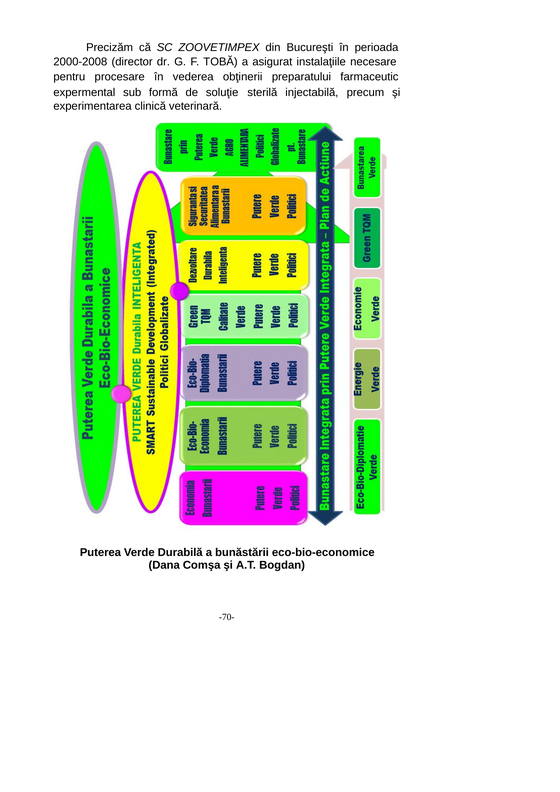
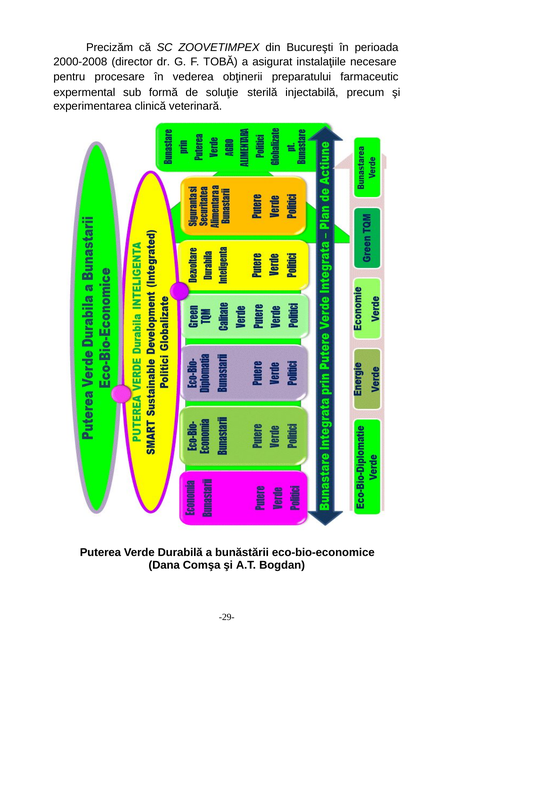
-70-: -70- -> -29-
